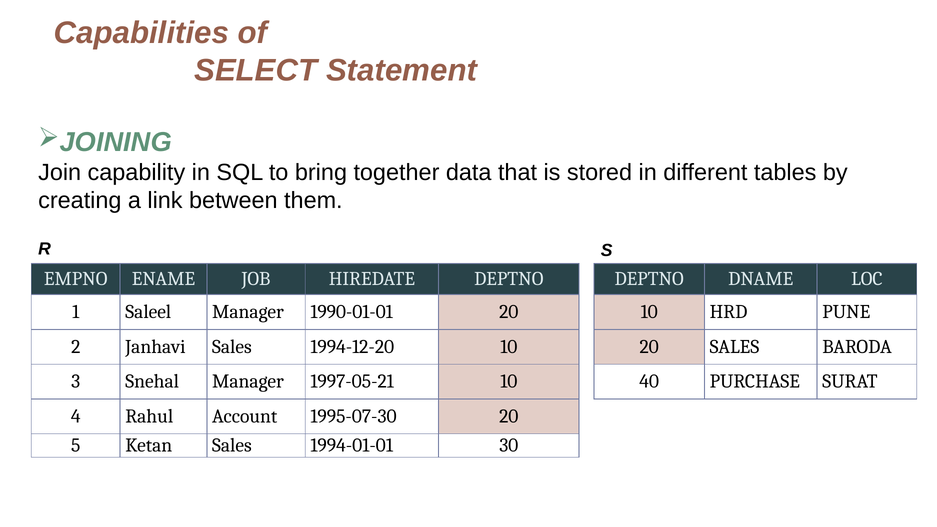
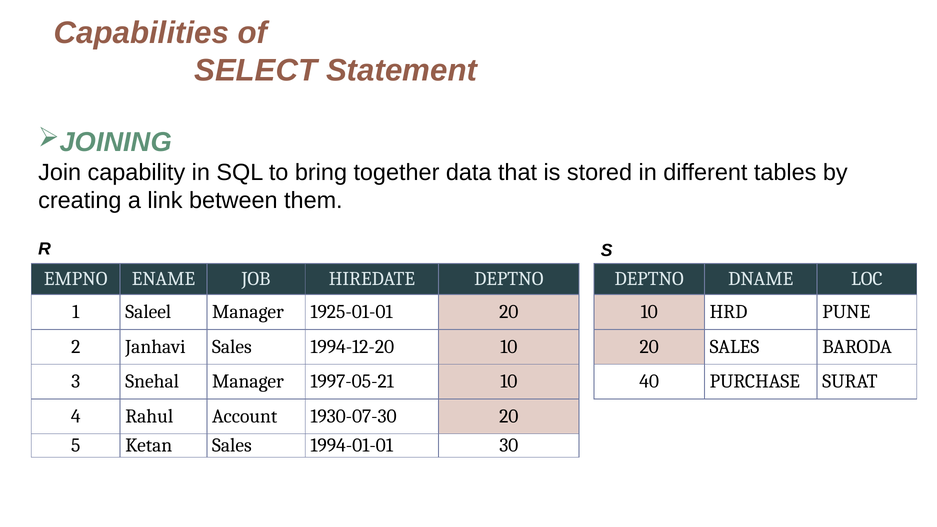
1990-01-01: 1990-01-01 -> 1925-01-01
1995-07-30: 1995-07-30 -> 1930-07-30
